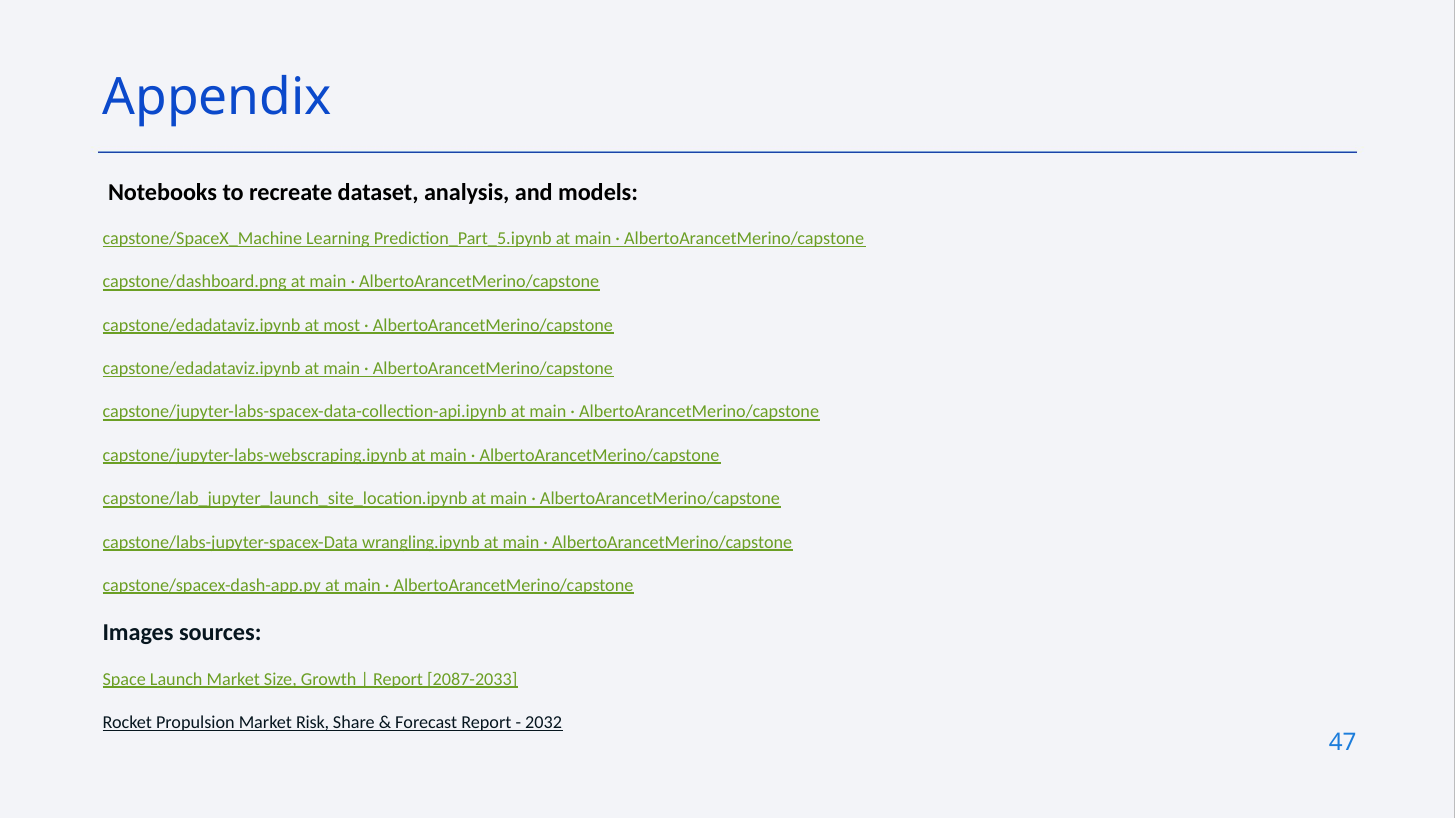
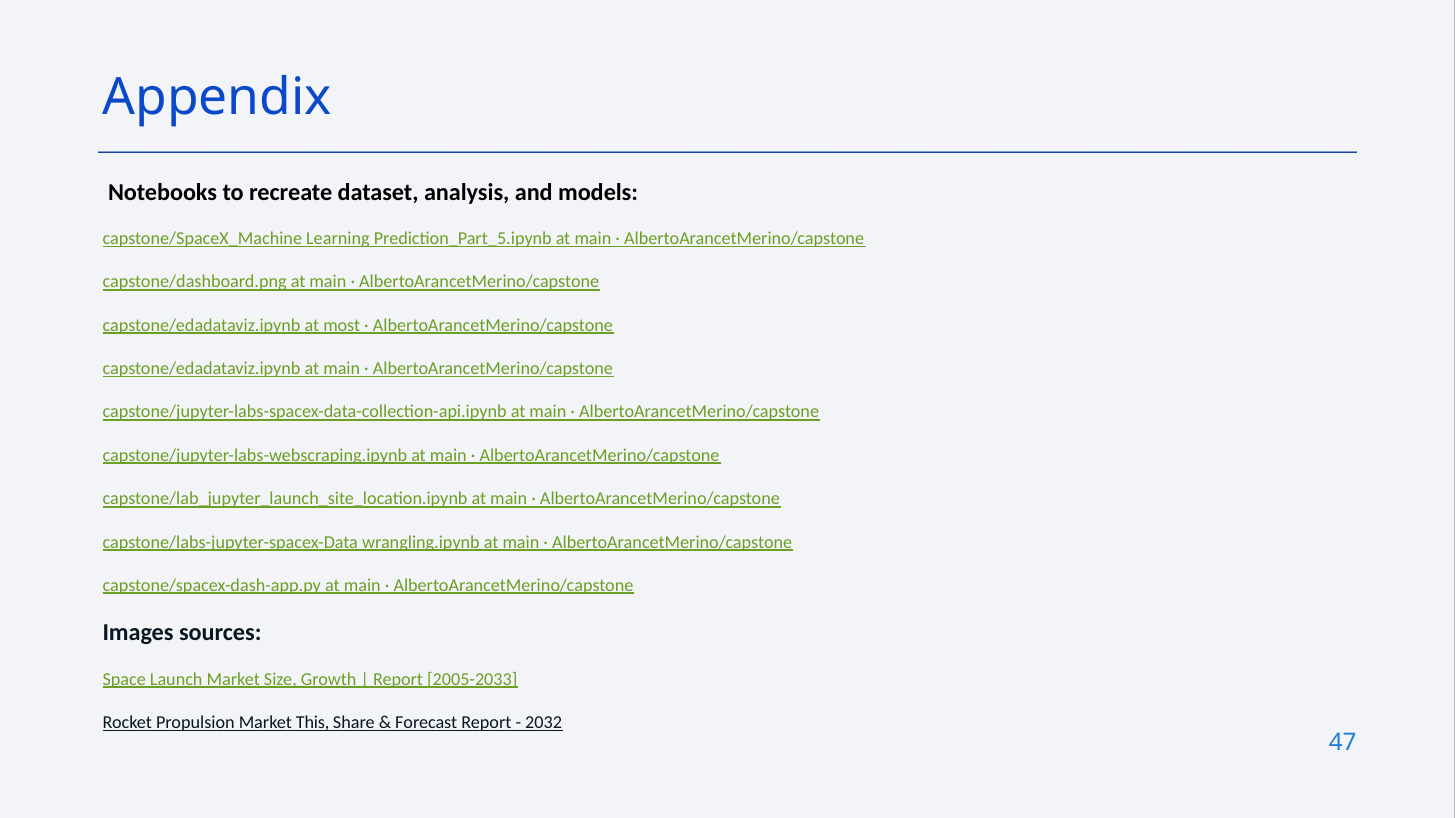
2087-2033: 2087-2033 -> 2005-2033
Risk: Risk -> This
